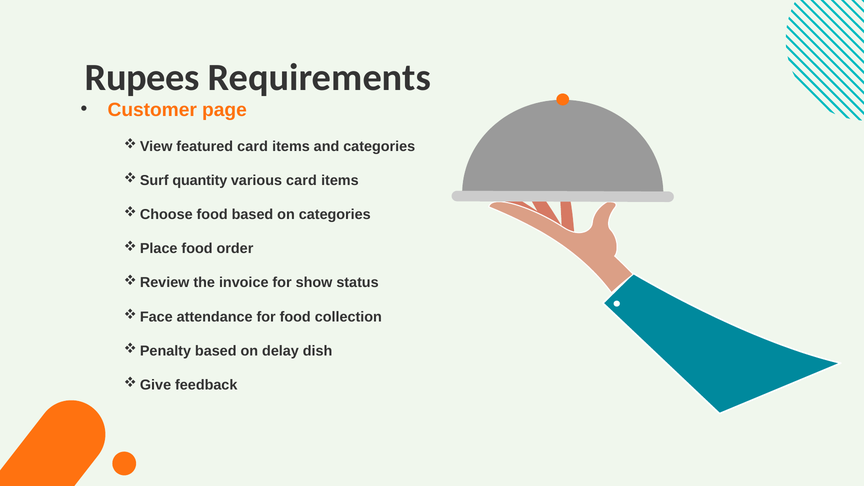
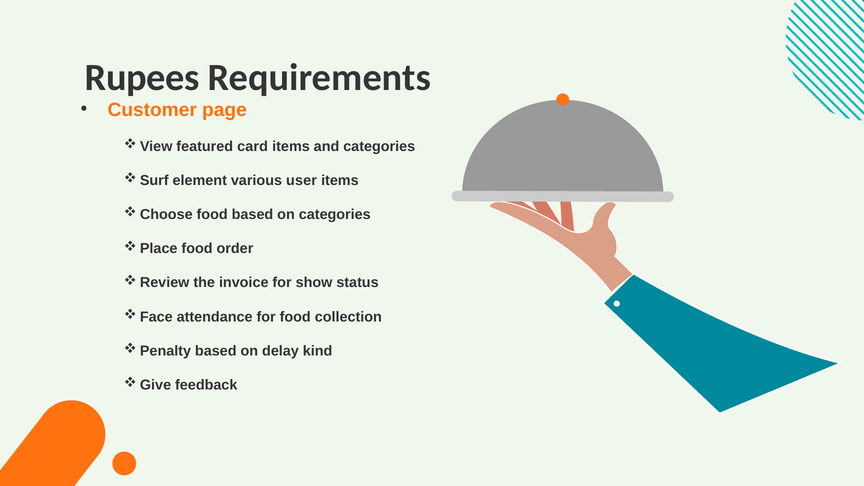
quantity: quantity -> element
various card: card -> user
dish: dish -> kind
